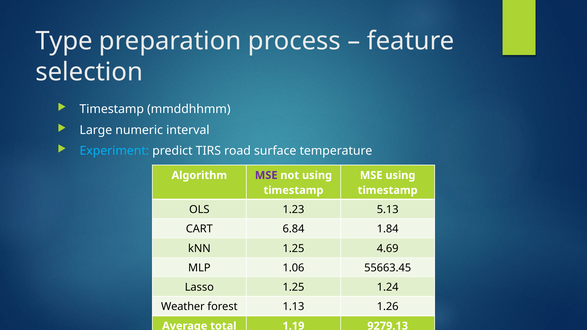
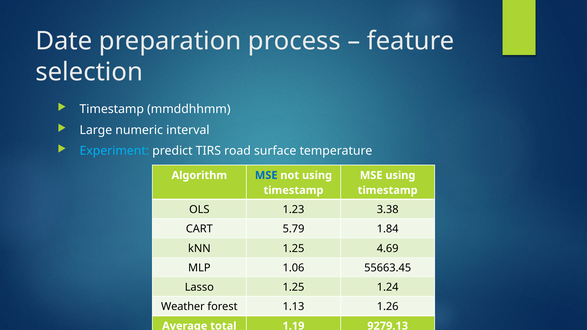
Type: Type -> Date
MSE at (266, 175) colour: purple -> blue
5.13: 5.13 -> 3.38
6.84: 6.84 -> 5.79
